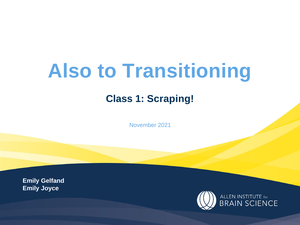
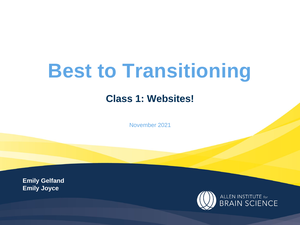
Also: Also -> Best
Scraping: Scraping -> Websites
